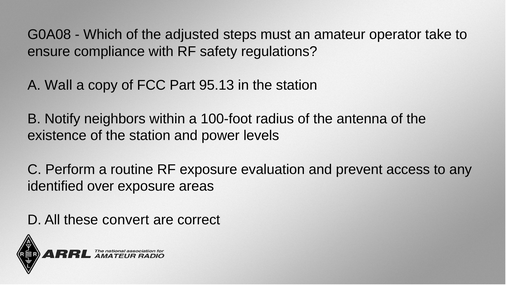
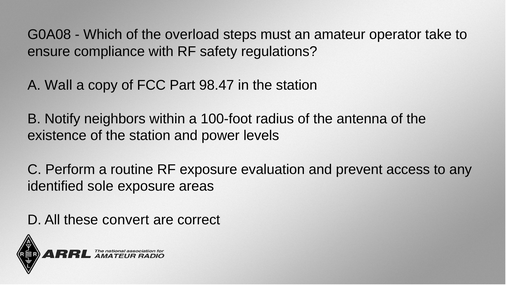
adjusted: adjusted -> overload
95.13: 95.13 -> 98.47
over: over -> sole
